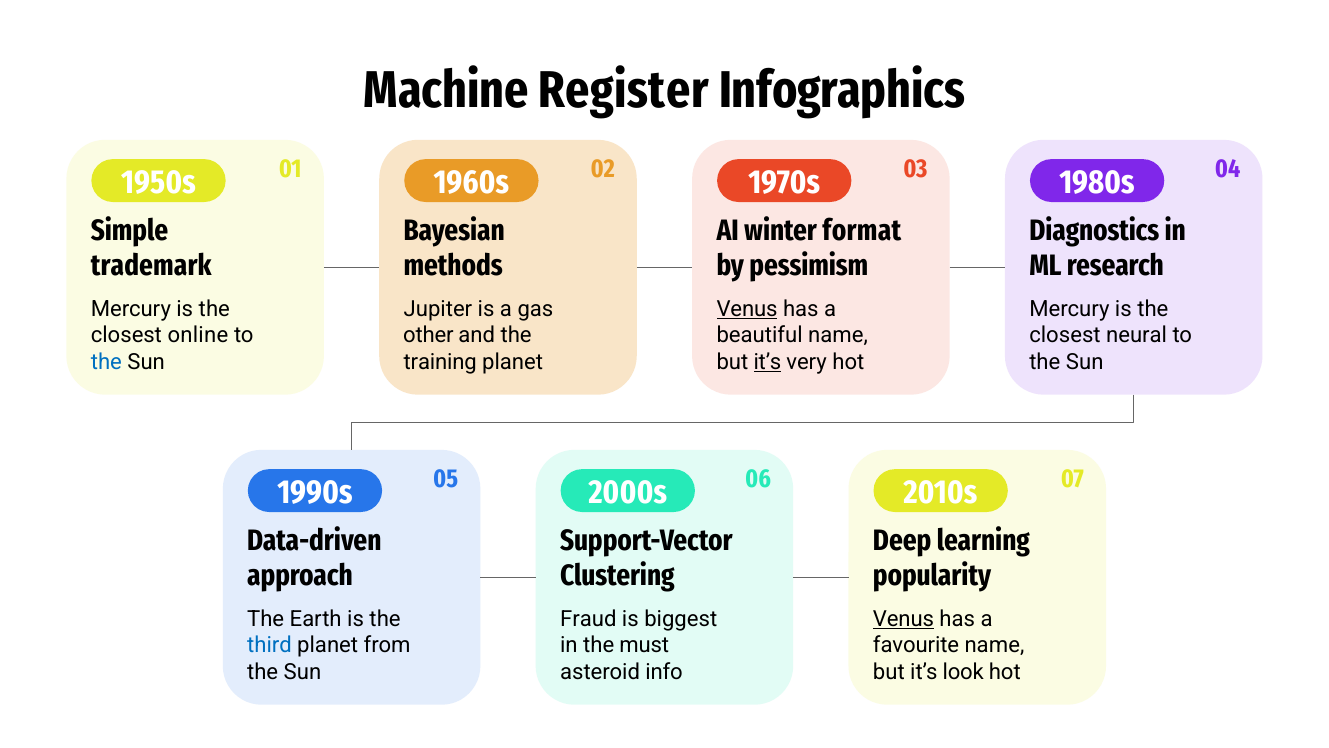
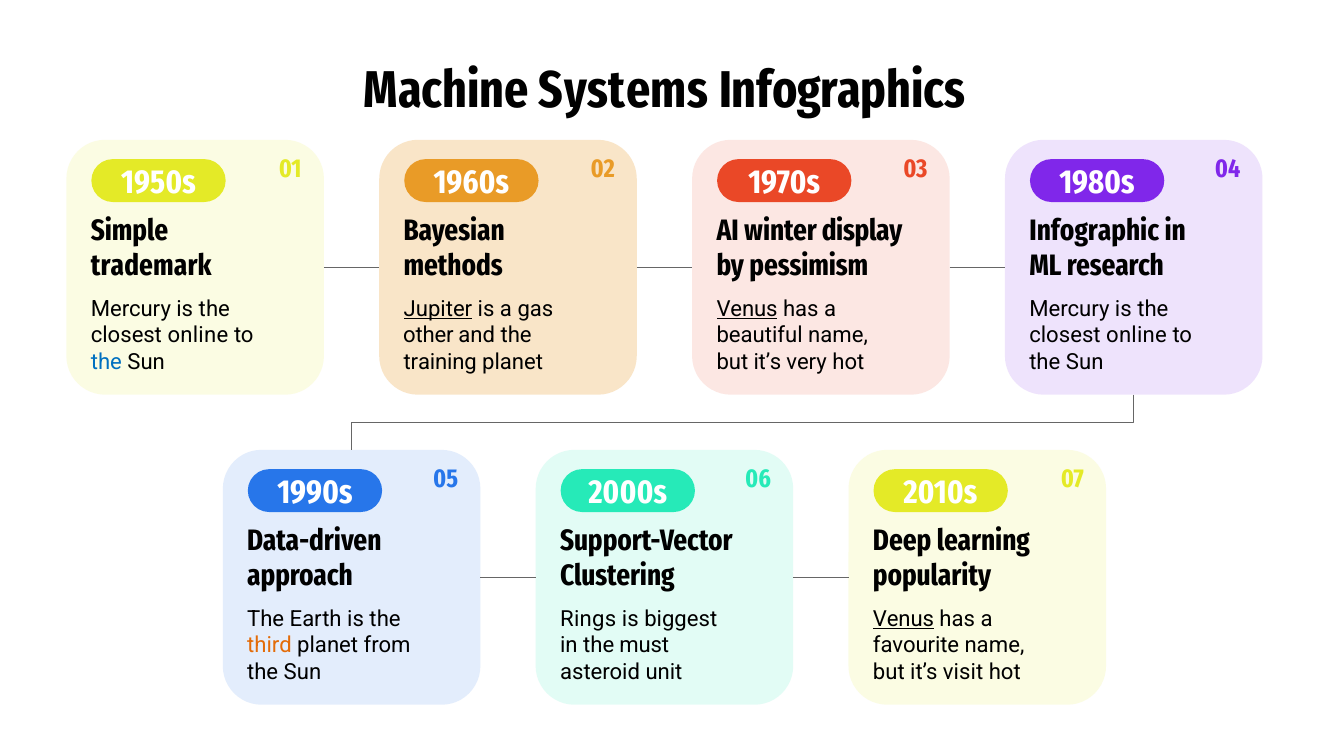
Register: Register -> Systems
format: format -> display
Diagnostics: Diagnostics -> Infographic
Jupiter underline: none -> present
neural at (1137, 335): neural -> online
it’s at (767, 362) underline: present -> none
Fraud: Fraud -> Rings
third colour: blue -> orange
info: info -> unit
look: look -> visit
